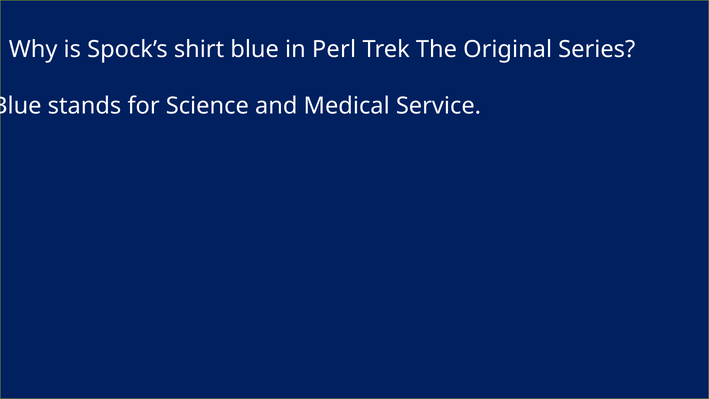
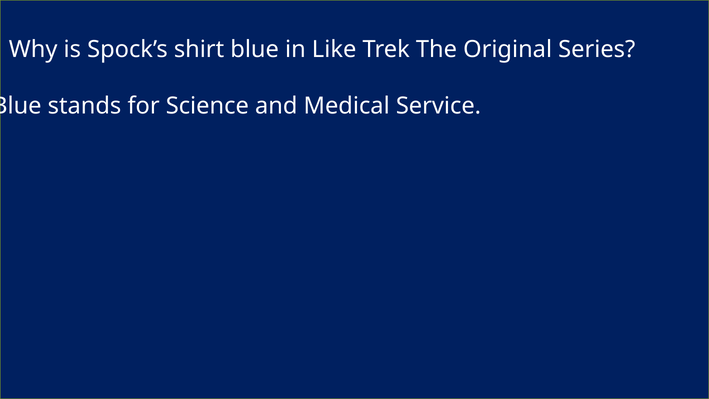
Perl: Perl -> Like
